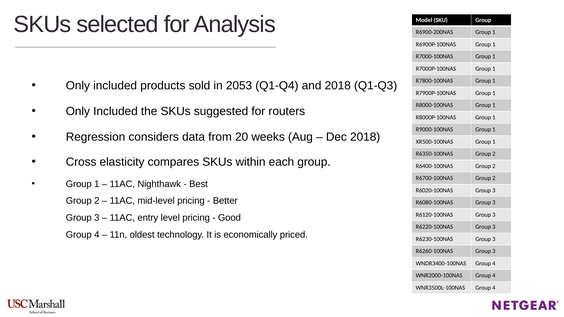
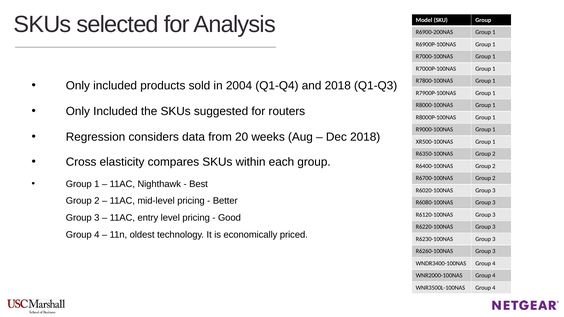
2053: 2053 -> 2004
